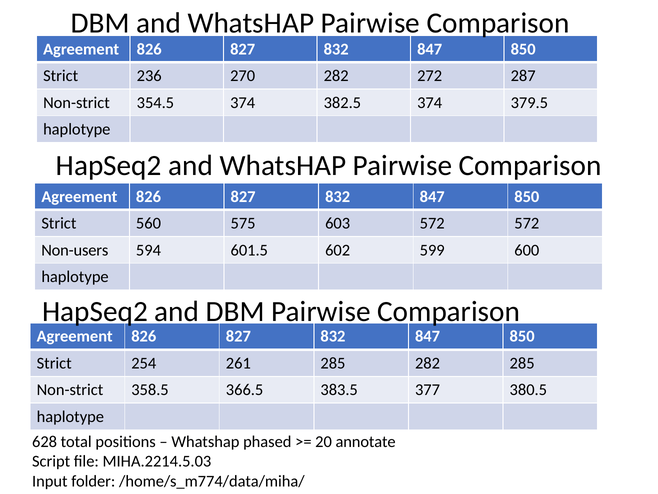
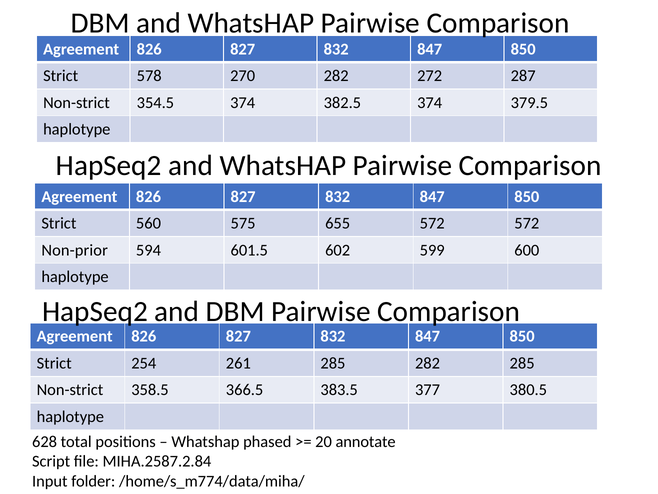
236: 236 -> 578
603: 603 -> 655
Non-users: Non-users -> Non-prior
MIHA.2214.5.03: MIHA.2214.5.03 -> MIHA.2587.2.84
